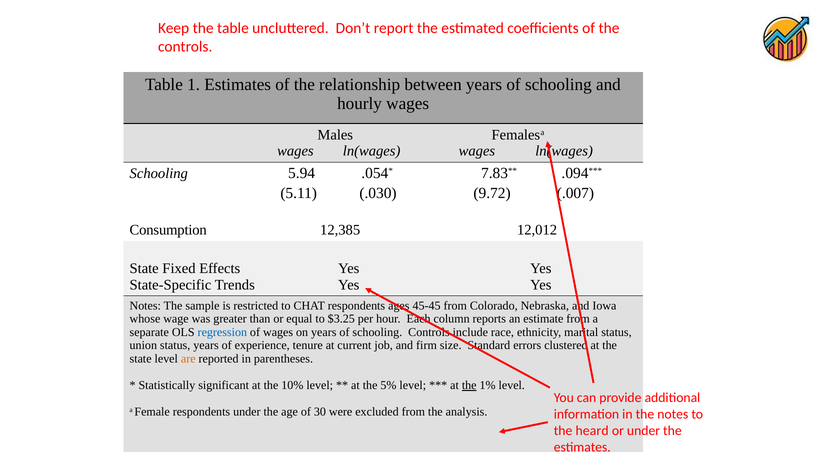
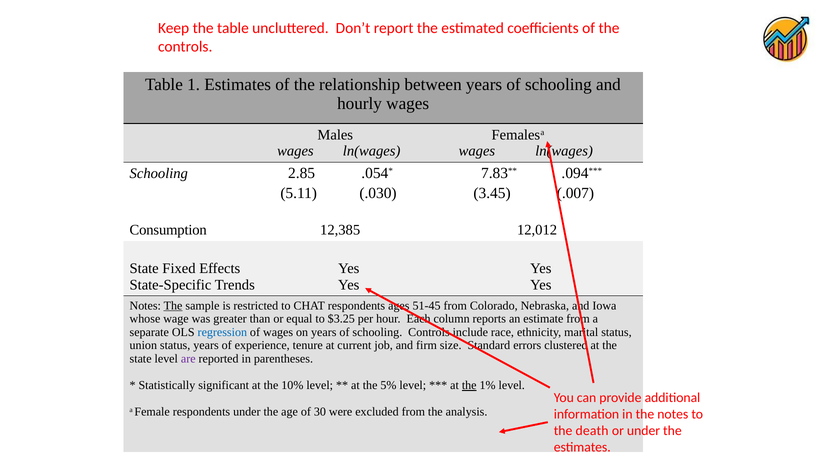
5.94: 5.94 -> 2.85
9.72: 9.72 -> 3.45
The at (173, 306) underline: none -> present
45-45: 45-45 -> 51-45
are colour: orange -> purple
heard: heard -> death
